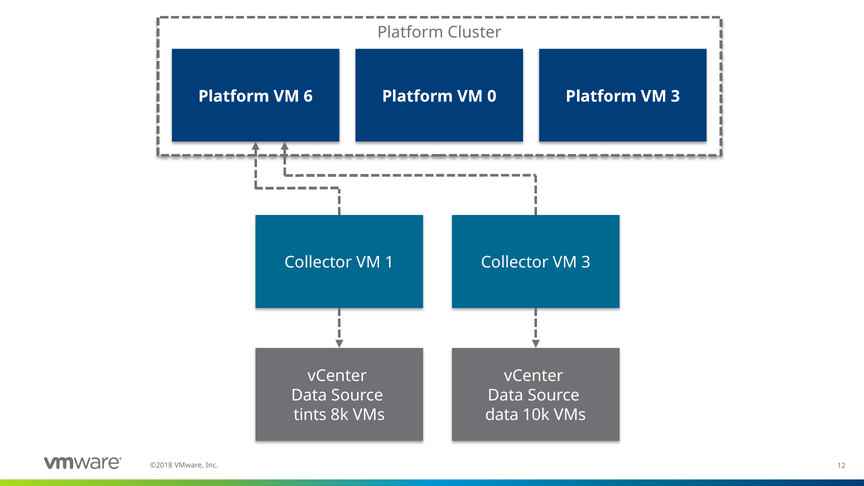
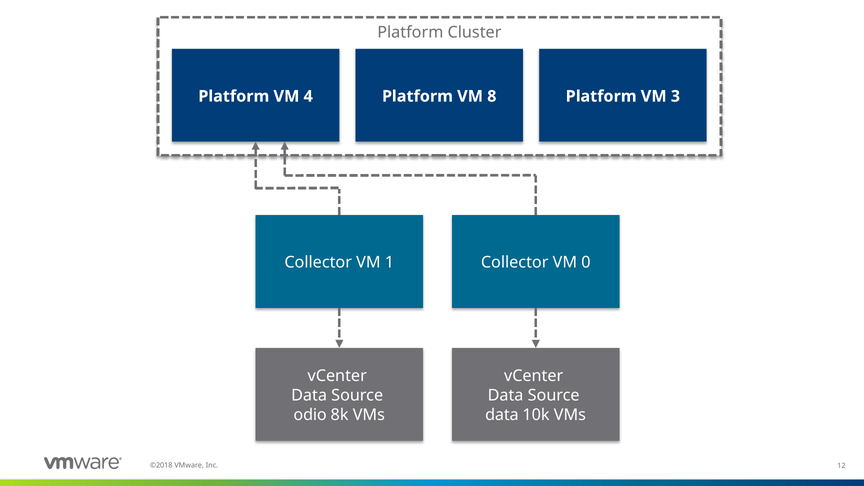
6: 6 -> 4
0: 0 -> 8
Collector VM 3: 3 -> 0
tints: tints -> odio
